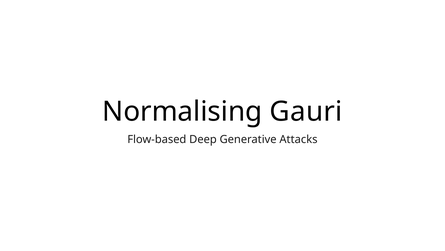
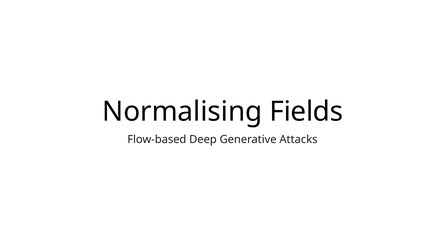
Gauri: Gauri -> Fields
